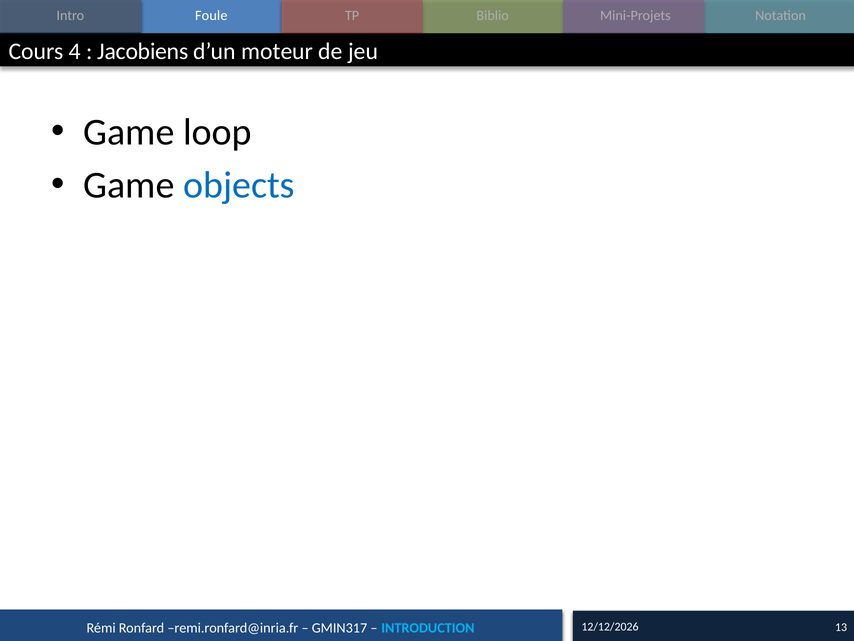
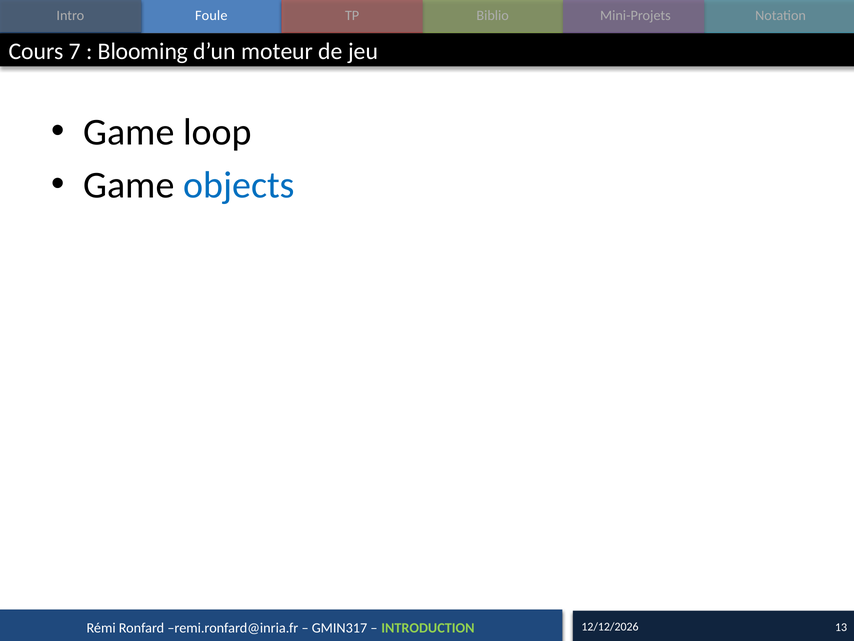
4: 4 -> 7
Jacobiens: Jacobiens -> Blooming
INTRODUCTION colour: light blue -> light green
